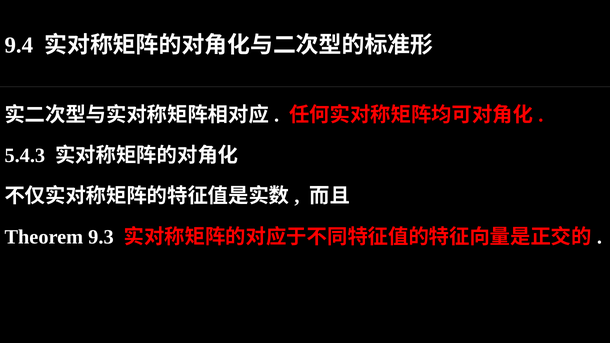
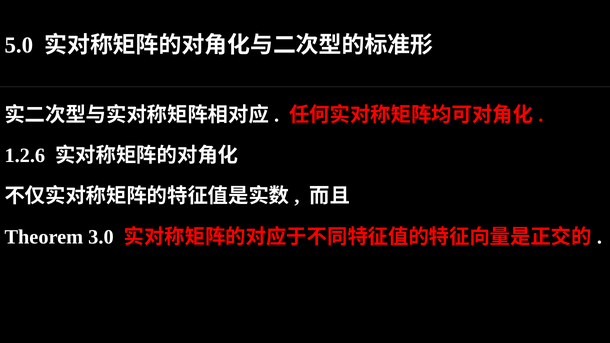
9.4: 9.4 -> 5.0
5.4.3: 5.4.3 -> 1.2.6
9.3: 9.3 -> 3.0
